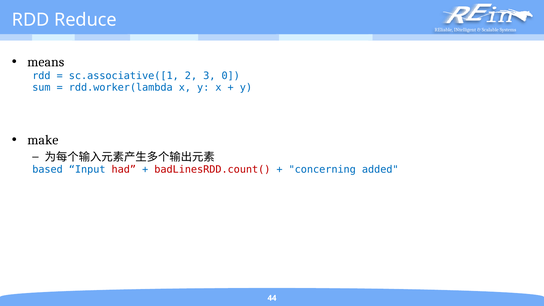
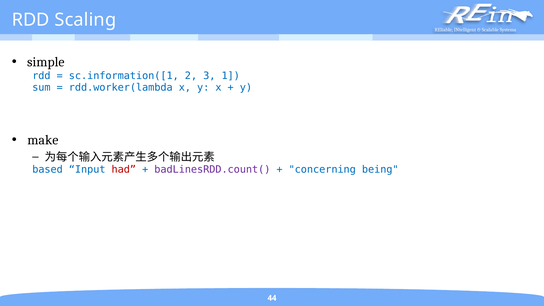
Reduce: Reduce -> Scaling
means: means -> simple
sc.associative([1: sc.associative([1 -> sc.information([1
0: 0 -> 1
badLinesRDD.count( colour: red -> purple
added: added -> being
